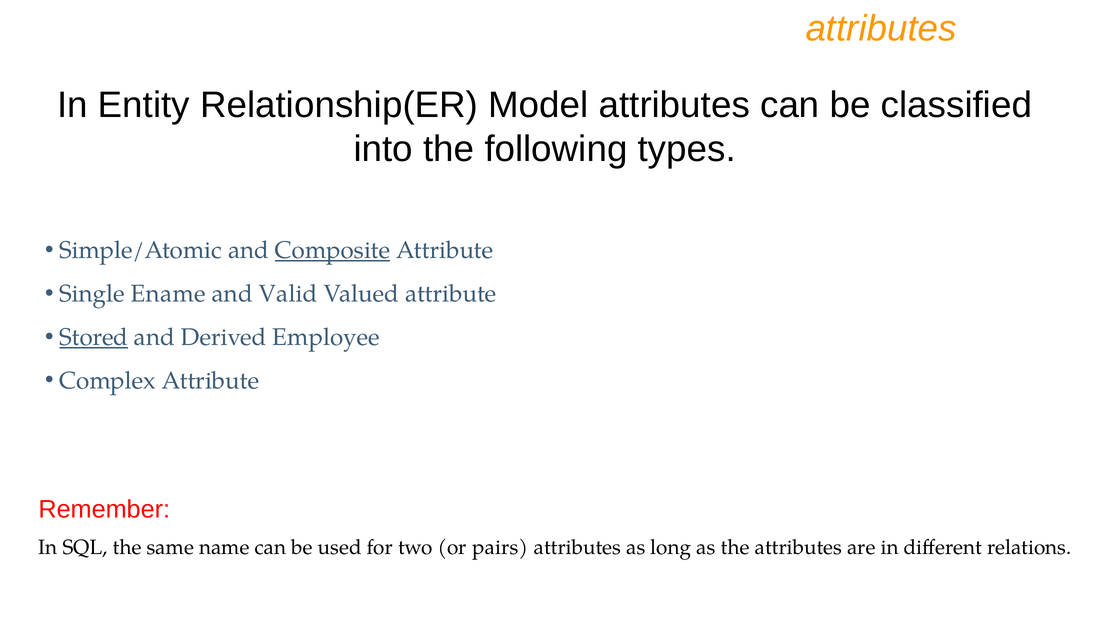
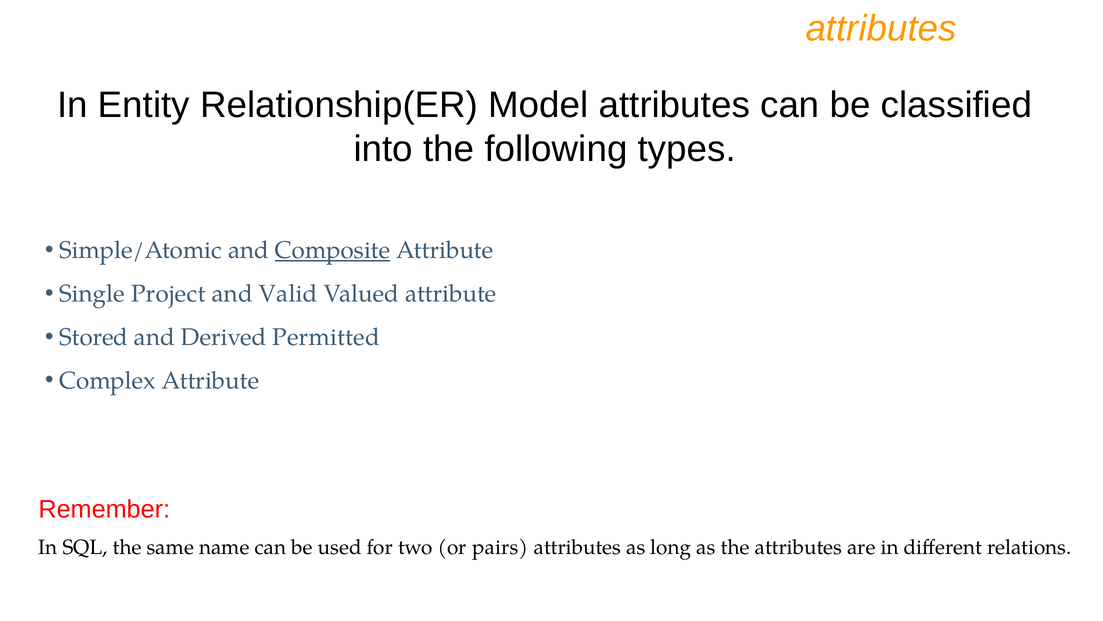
Ename: Ename -> Project
Stored underline: present -> none
Employee: Employee -> Permitted
